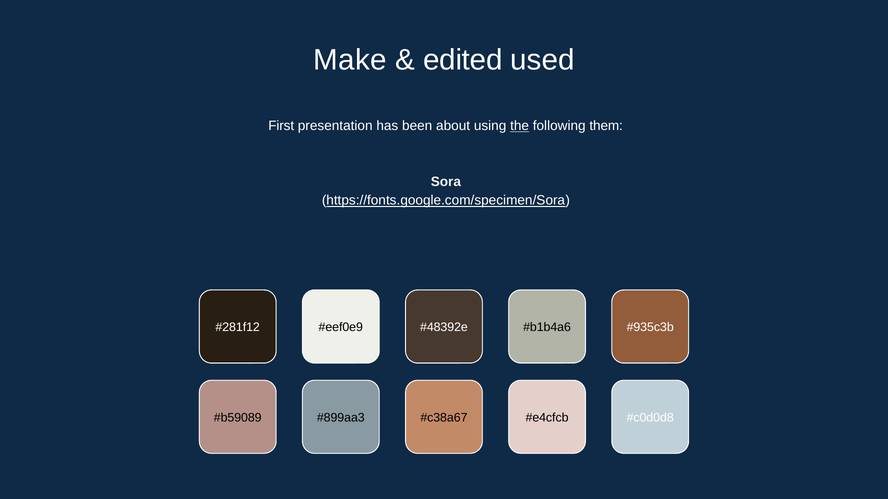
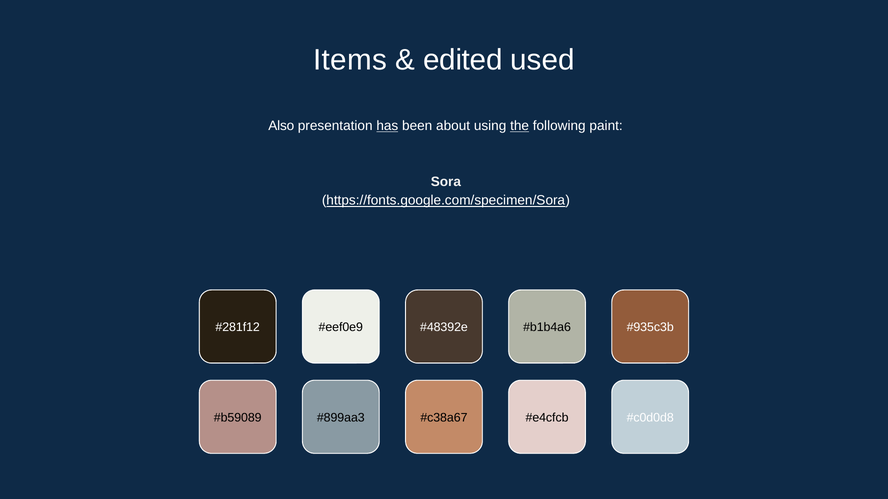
Make: Make -> Items
First: First -> Also
has underline: none -> present
them: them -> paint
